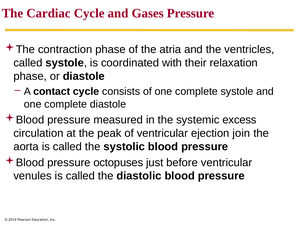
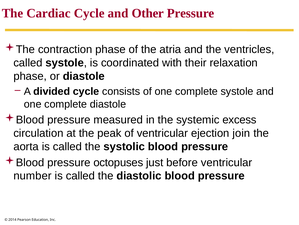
Gases: Gases -> Other
contact: contact -> divided
venules: venules -> number
